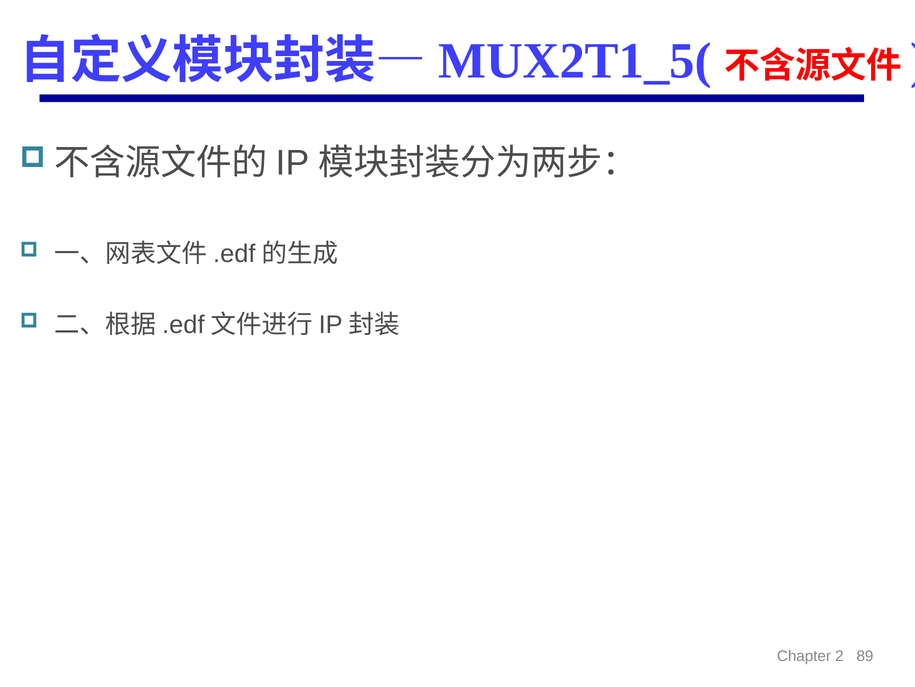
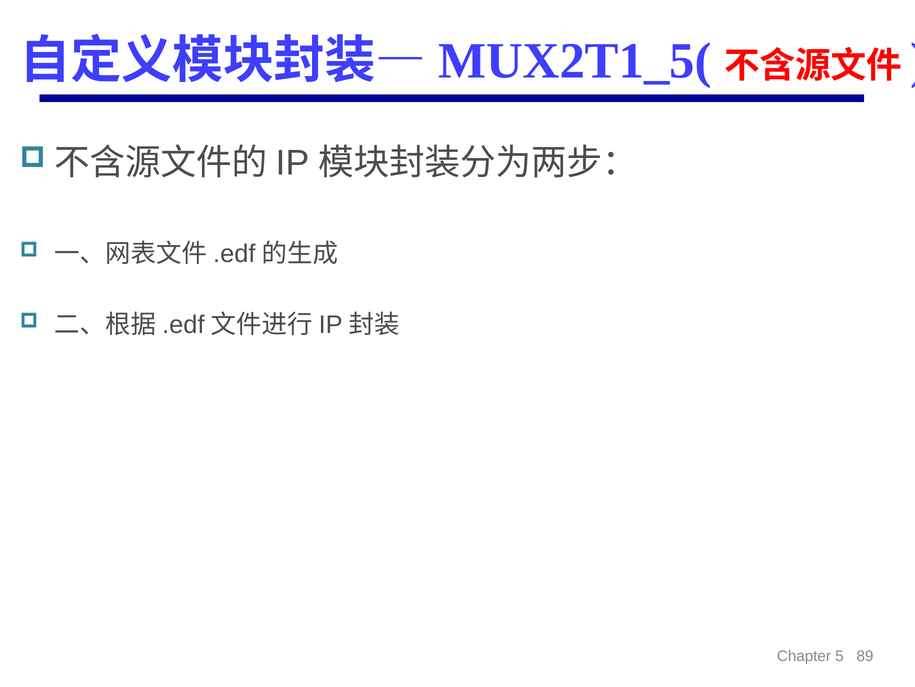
2: 2 -> 5
